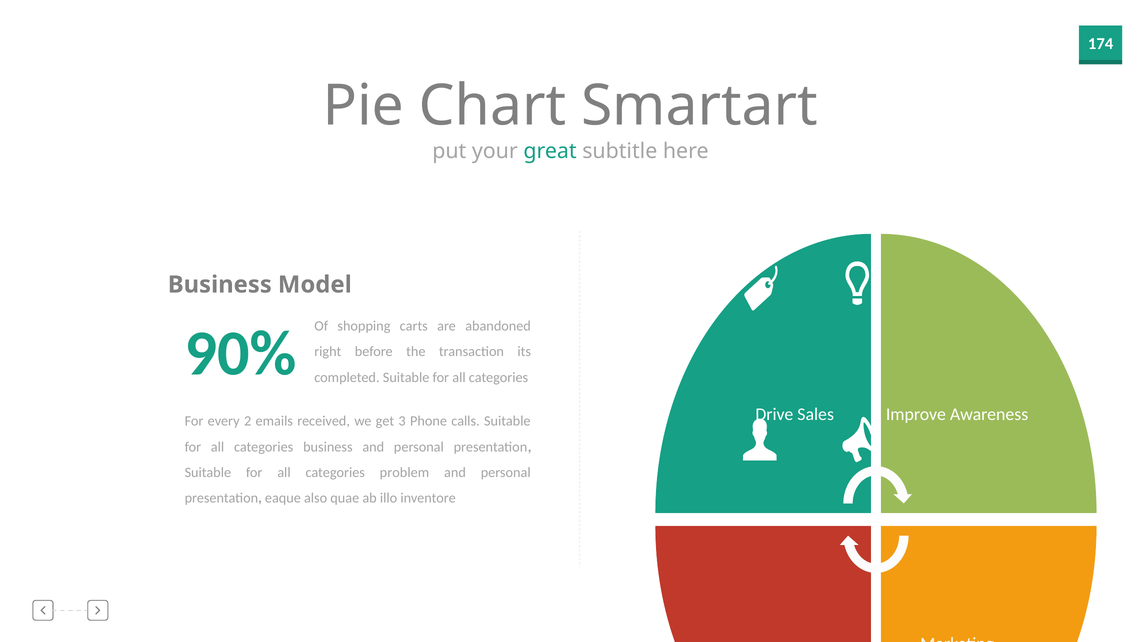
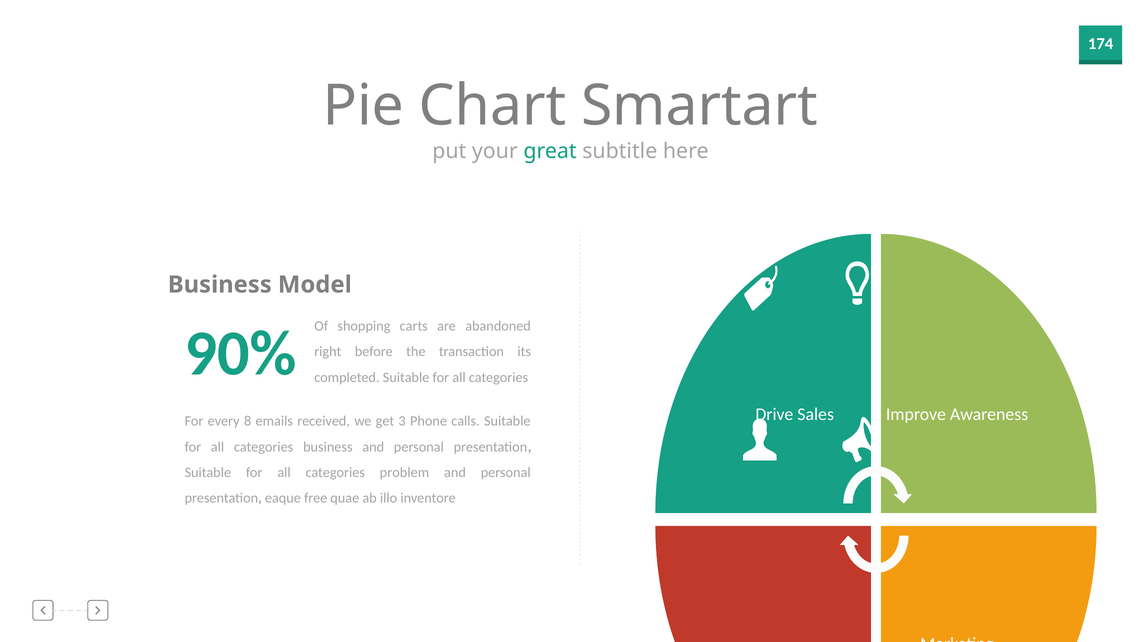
2: 2 -> 8
also: also -> free
